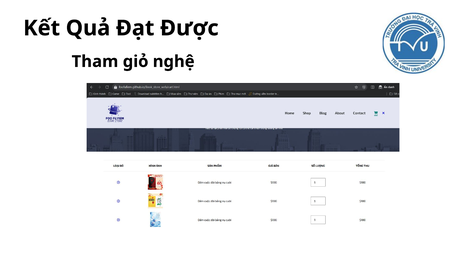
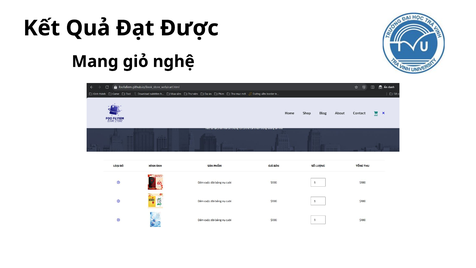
Tham: Tham -> Mang
